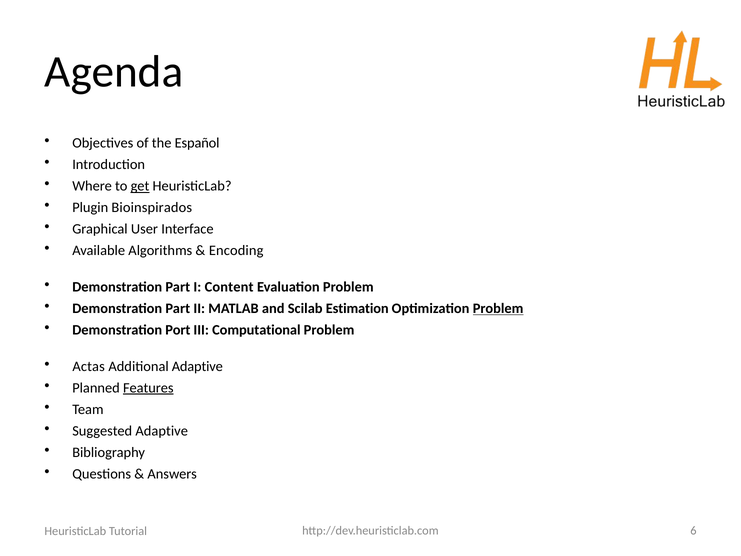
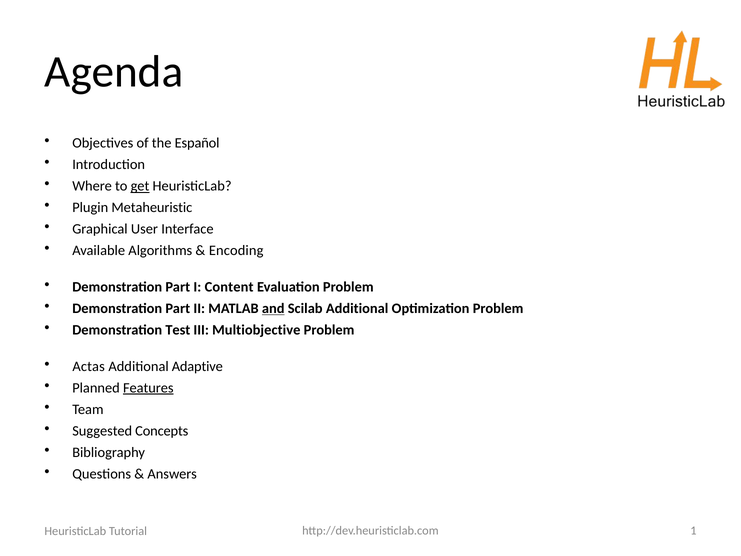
Bioinspirados: Bioinspirados -> Metaheuristic
and underline: none -> present
Scilab Estimation: Estimation -> Additional
Problem at (498, 308) underline: present -> none
Port: Port -> Test
Computational: Computational -> Multiobjective
Suggested Adaptive: Adaptive -> Concepts
6: 6 -> 1
